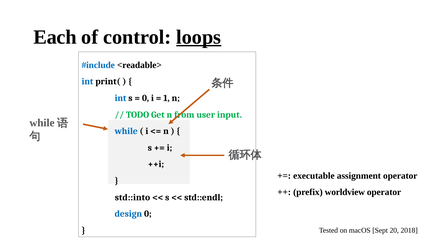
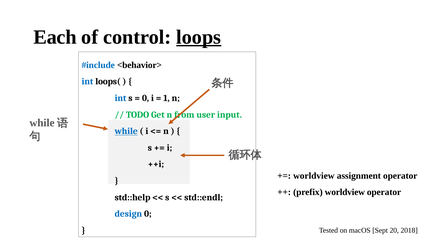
<readable>: <readable> -> <behavior>
print(: print( -> loops(
while underline: none -> present
executable at (314, 176): executable -> worldview
std::into: std::into -> std::help
